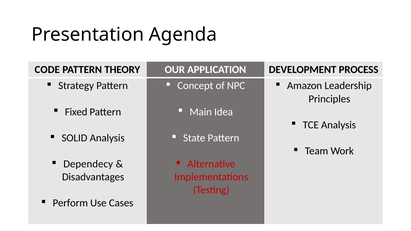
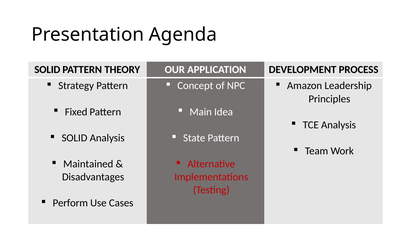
CODE at (47, 70): CODE -> SOLID
Dependecy: Dependecy -> Maintained
